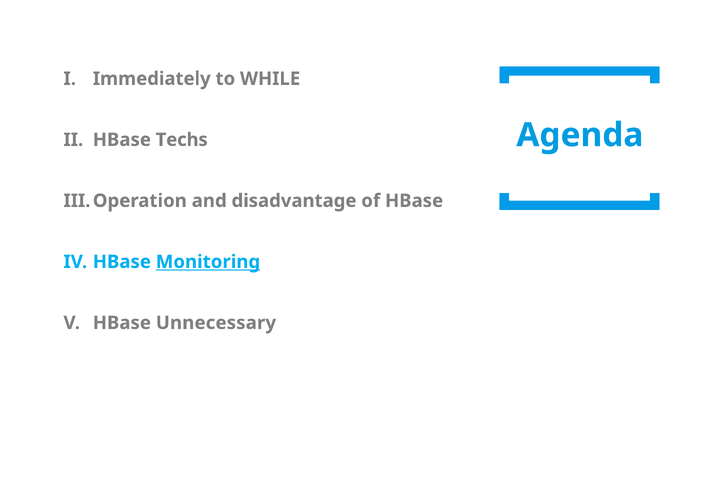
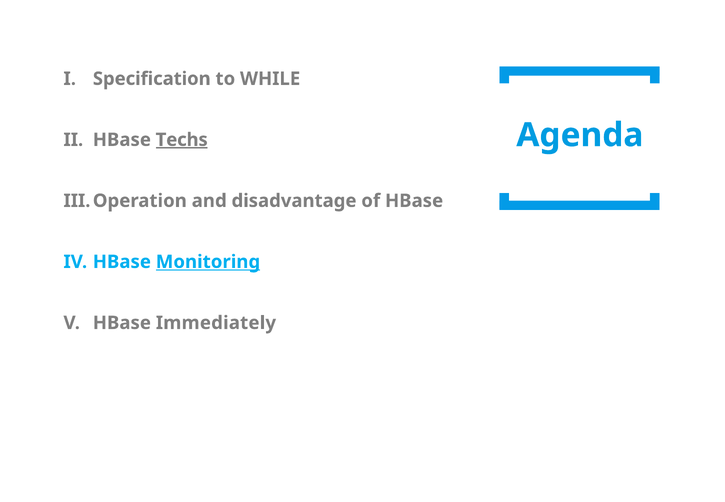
Immediately: Immediately -> Specification
Techs underline: none -> present
Unnecessary: Unnecessary -> Immediately
